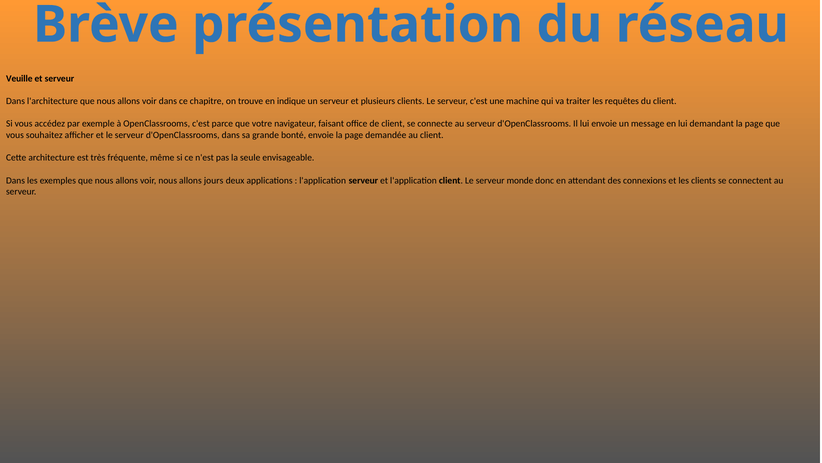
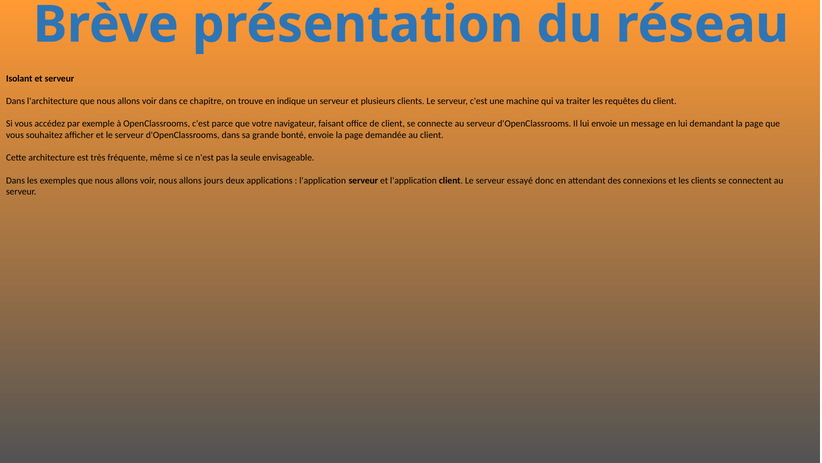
Veuille: Veuille -> Isolant
monde: monde -> essayé
